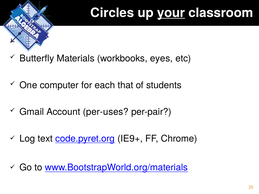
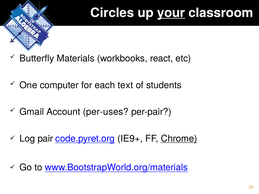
eyes: eyes -> react
that: that -> text
text: text -> pair
Chrome underline: none -> present
